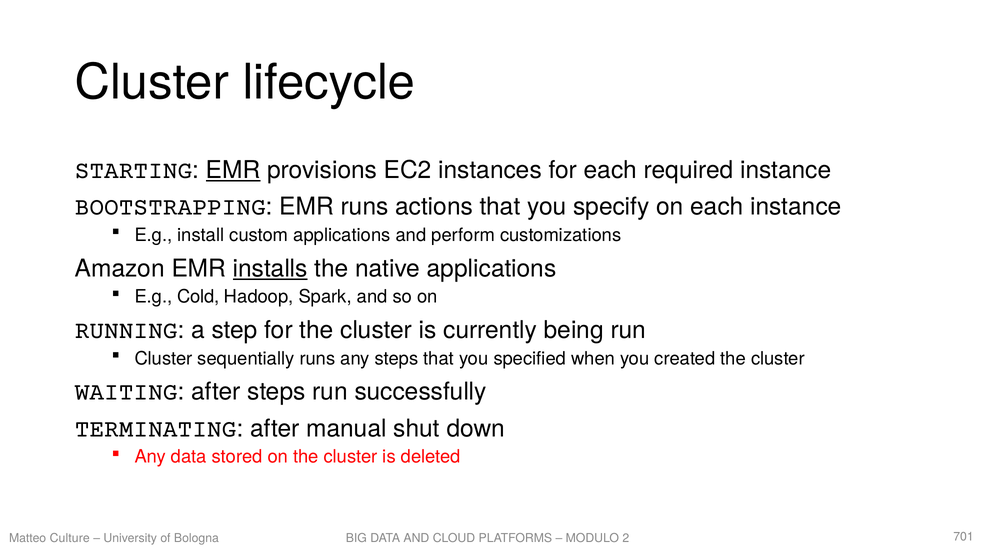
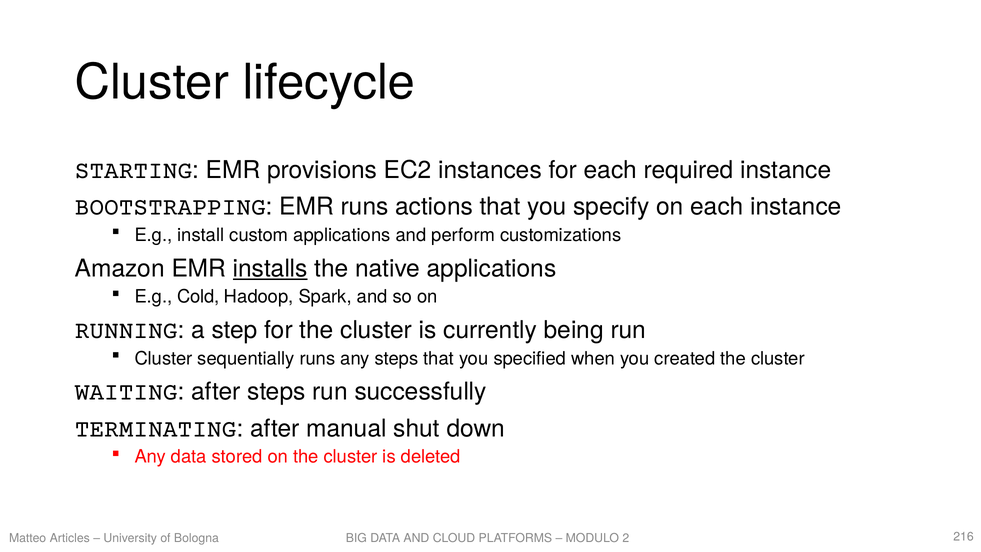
EMR at (233, 170) underline: present -> none
Culture: Culture -> Articles
701: 701 -> 216
